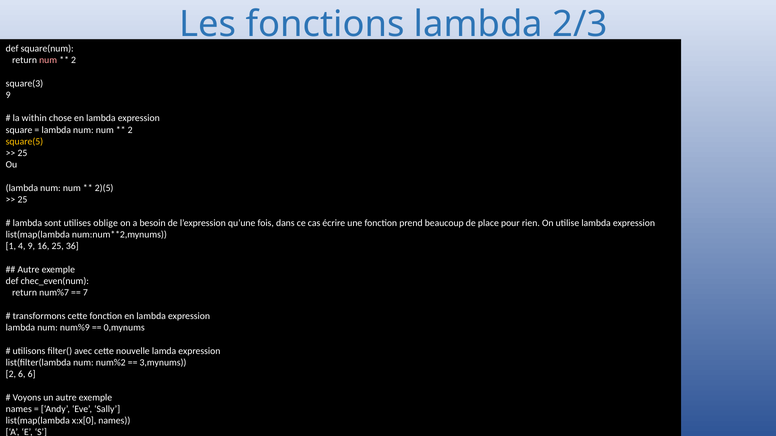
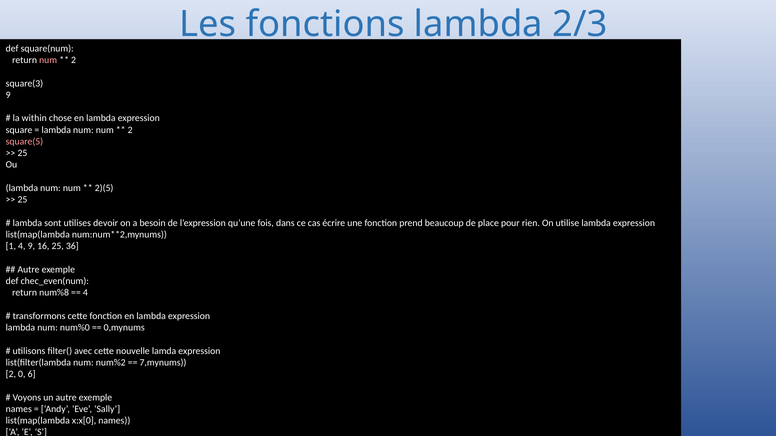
square(5 colour: yellow -> pink
oblige: oblige -> devoir
num%7: num%7 -> num%8
7 at (85, 293): 7 -> 4
num%9: num%9 -> num%0
3,mynums: 3,mynums -> 7,mynums
2 6: 6 -> 0
